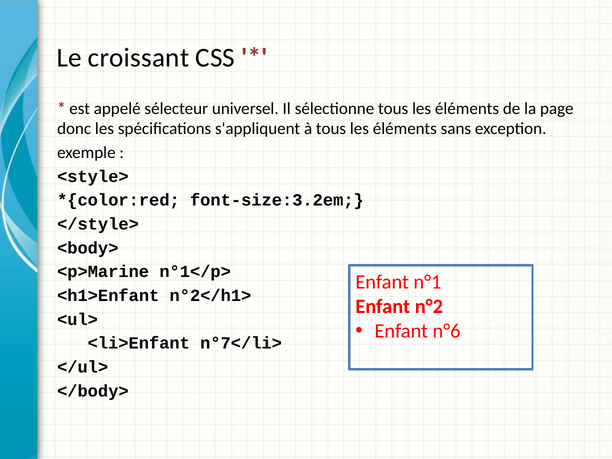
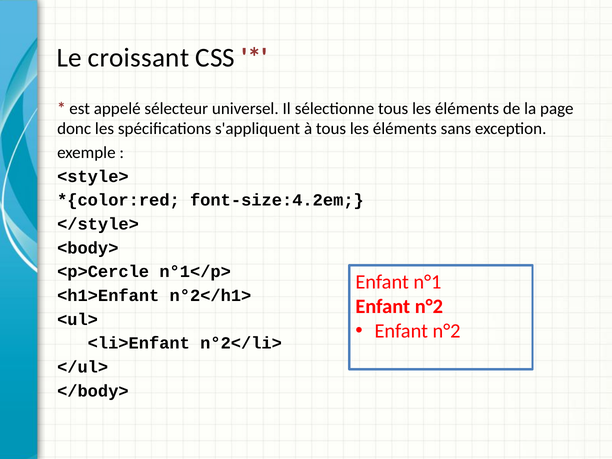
font-size:3.2em: font-size:3.2em -> font-size:4.2em
<p>Marine: <p>Marine -> <p>Cercle
n°6 at (447, 331): n°6 -> n°2
n°7</li>: n°7</li> -> n°2</li>
